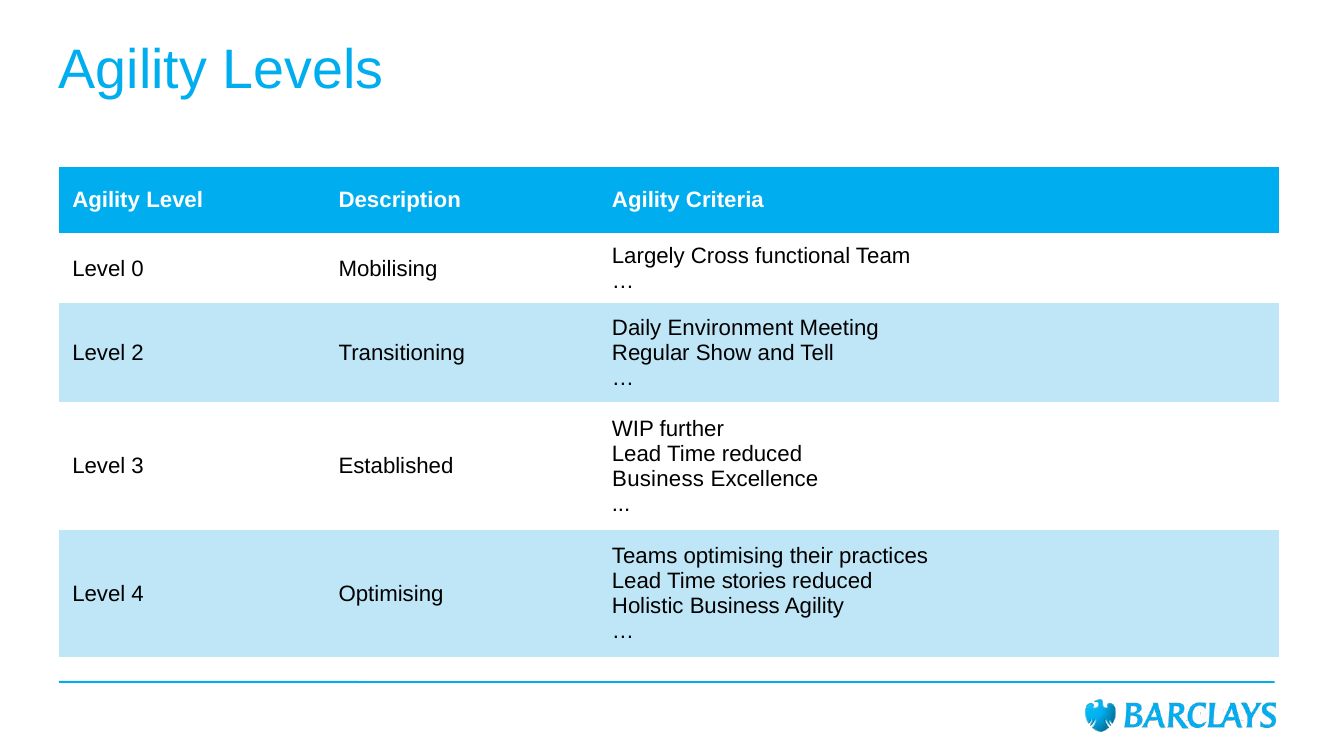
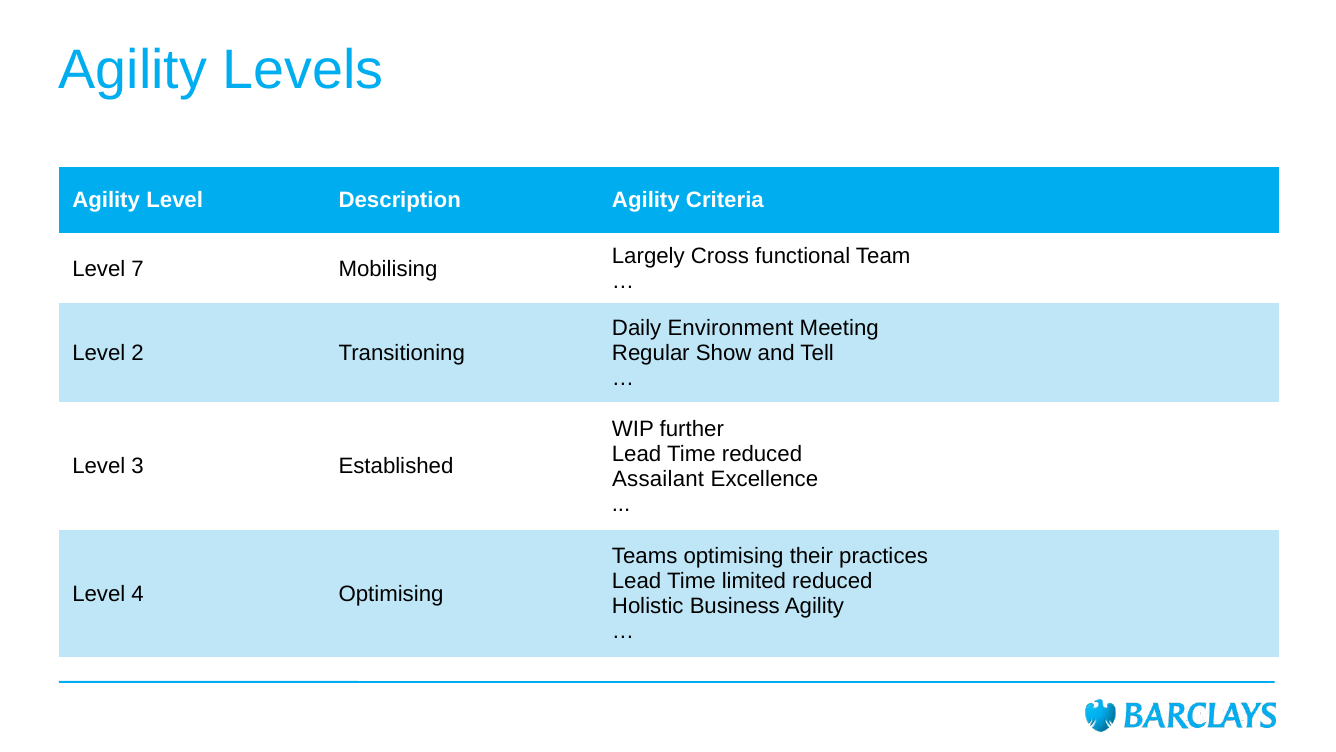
0: 0 -> 7
Business at (658, 479): Business -> Assailant
stories: stories -> limited
